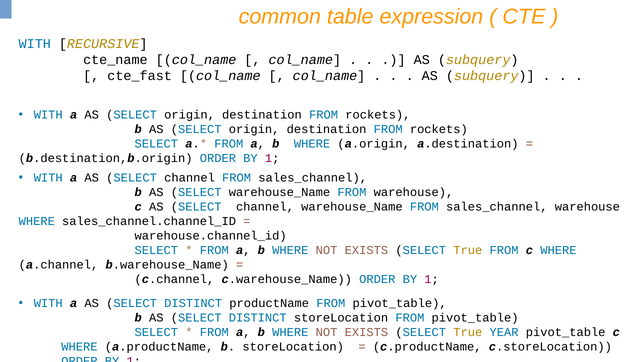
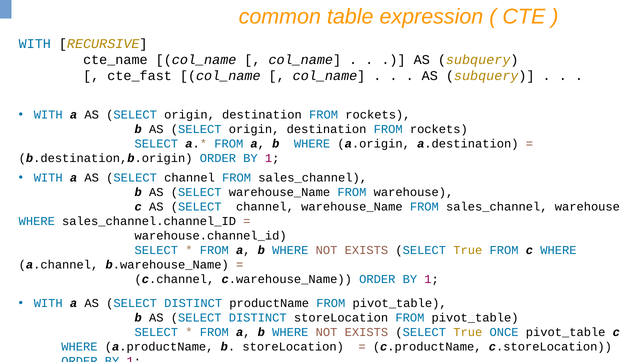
YEAR: YEAR -> ONCE
